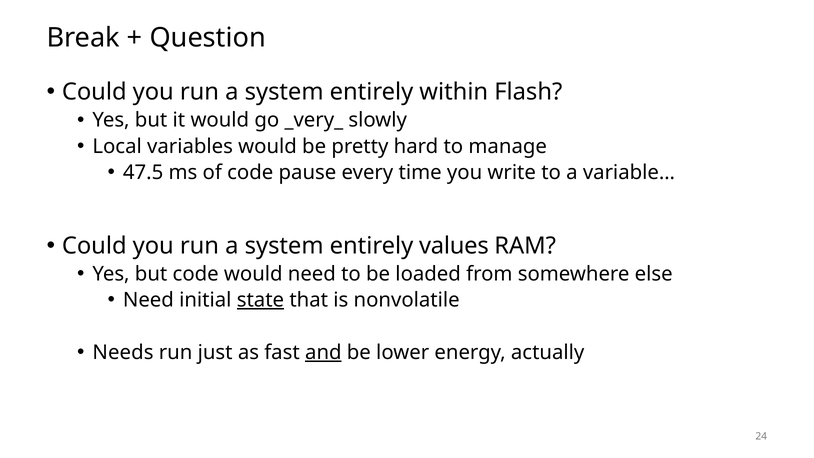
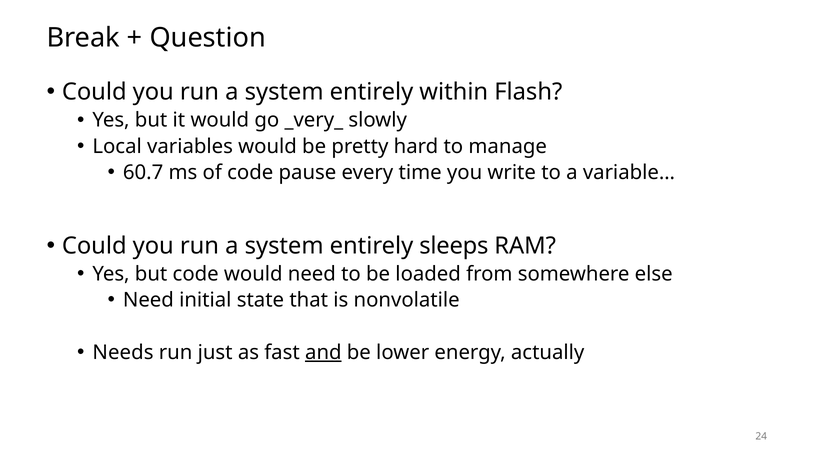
47.5: 47.5 -> 60.7
values: values -> sleeps
state underline: present -> none
